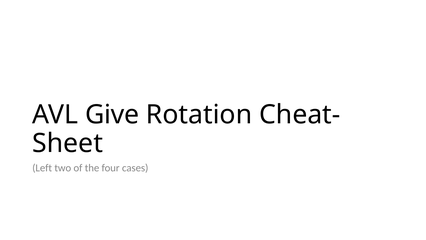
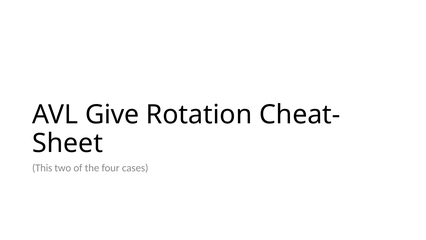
Left: Left -> This
